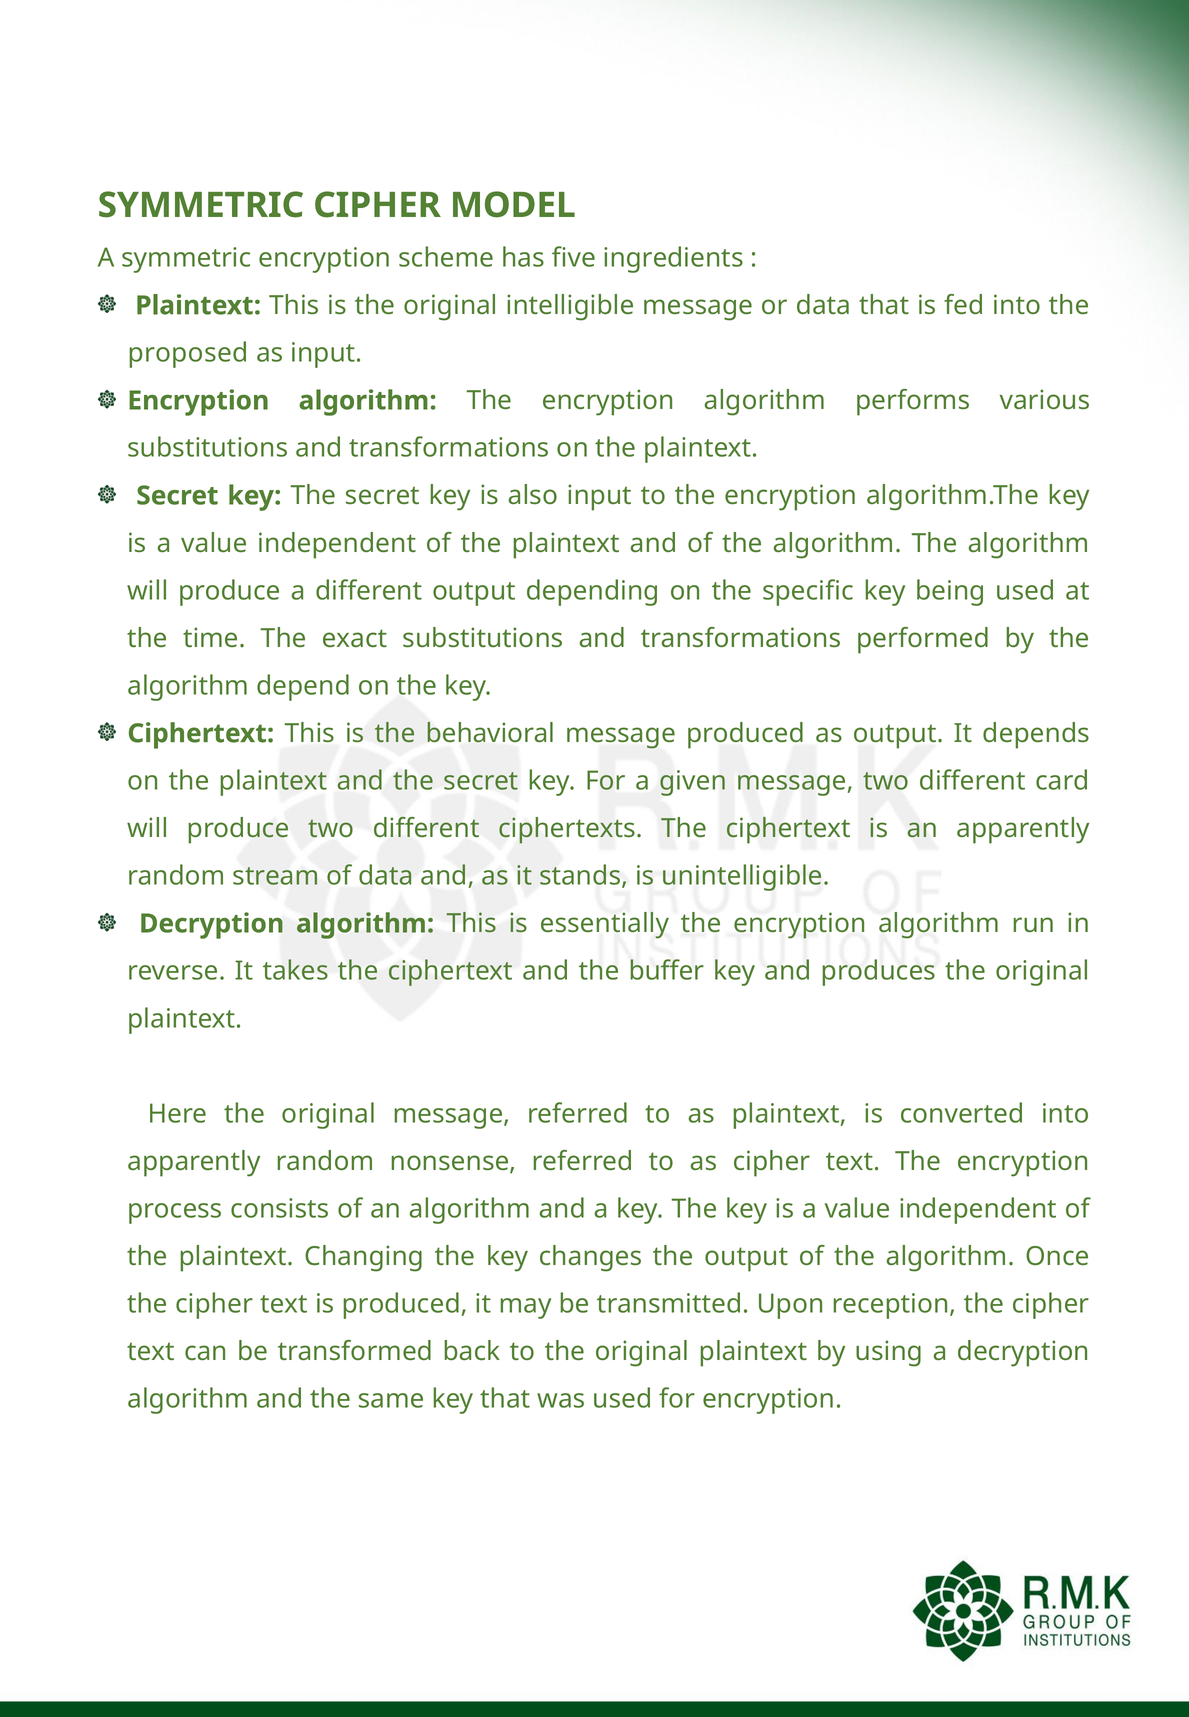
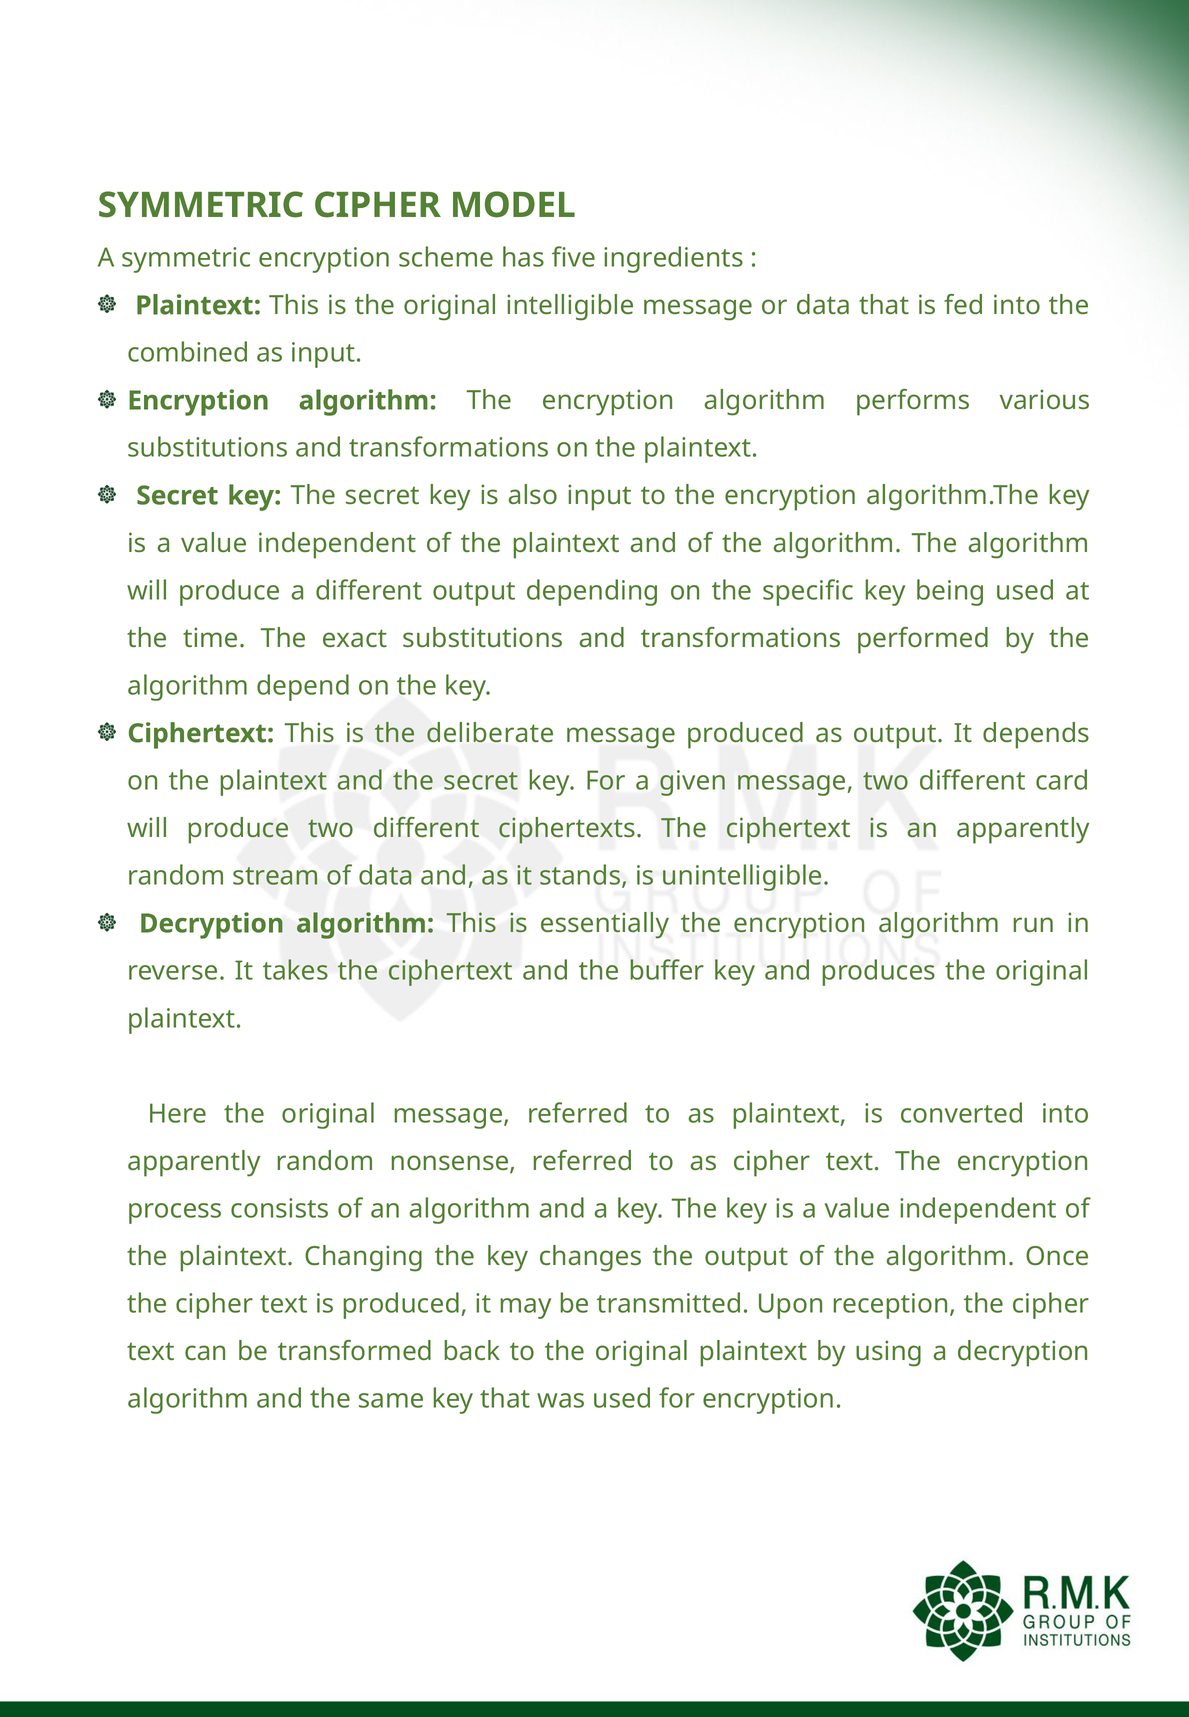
proposed: proposed -> combined
behavioral: behavioral -> deliberate
